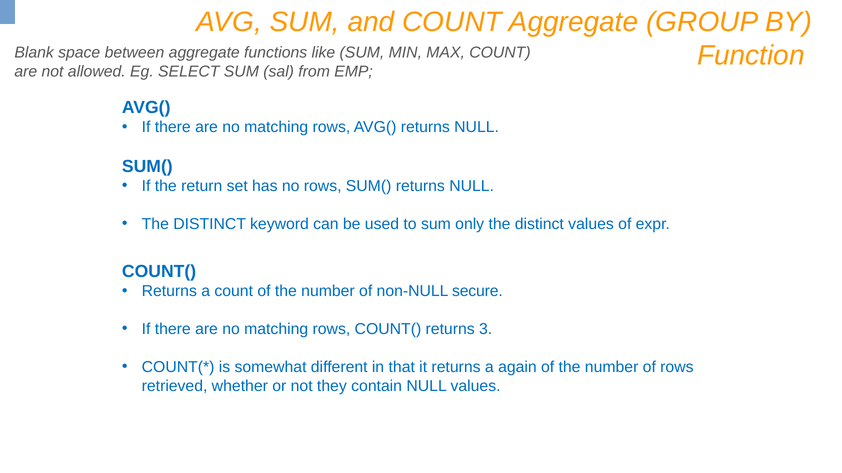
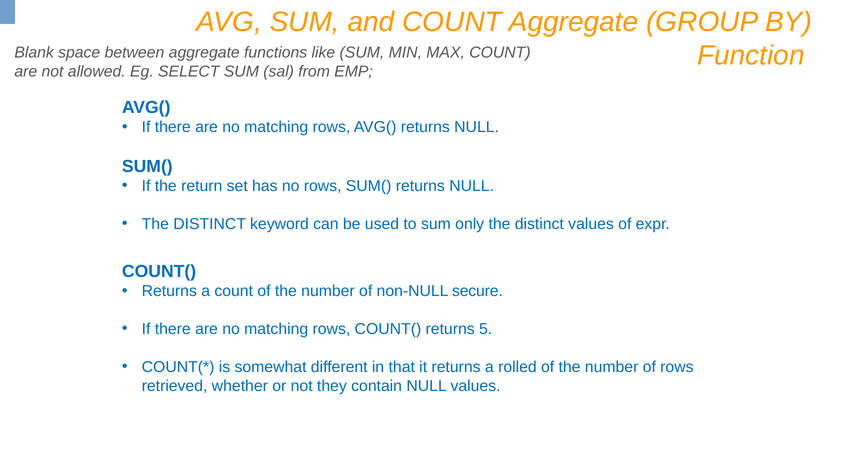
3: 3 -> 5
again: again -> rolled
